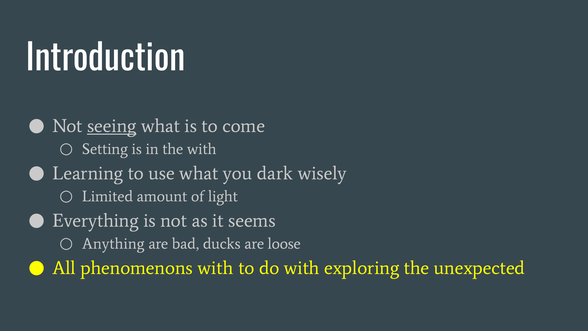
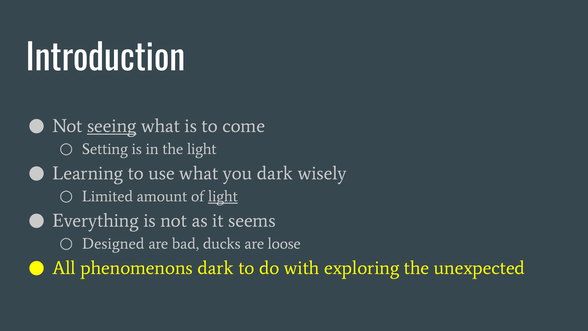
the with: with -> light
light at (223, 196) underline: none -> present
Anything: Anything -> Designed
phenomenons with: with -> dark
